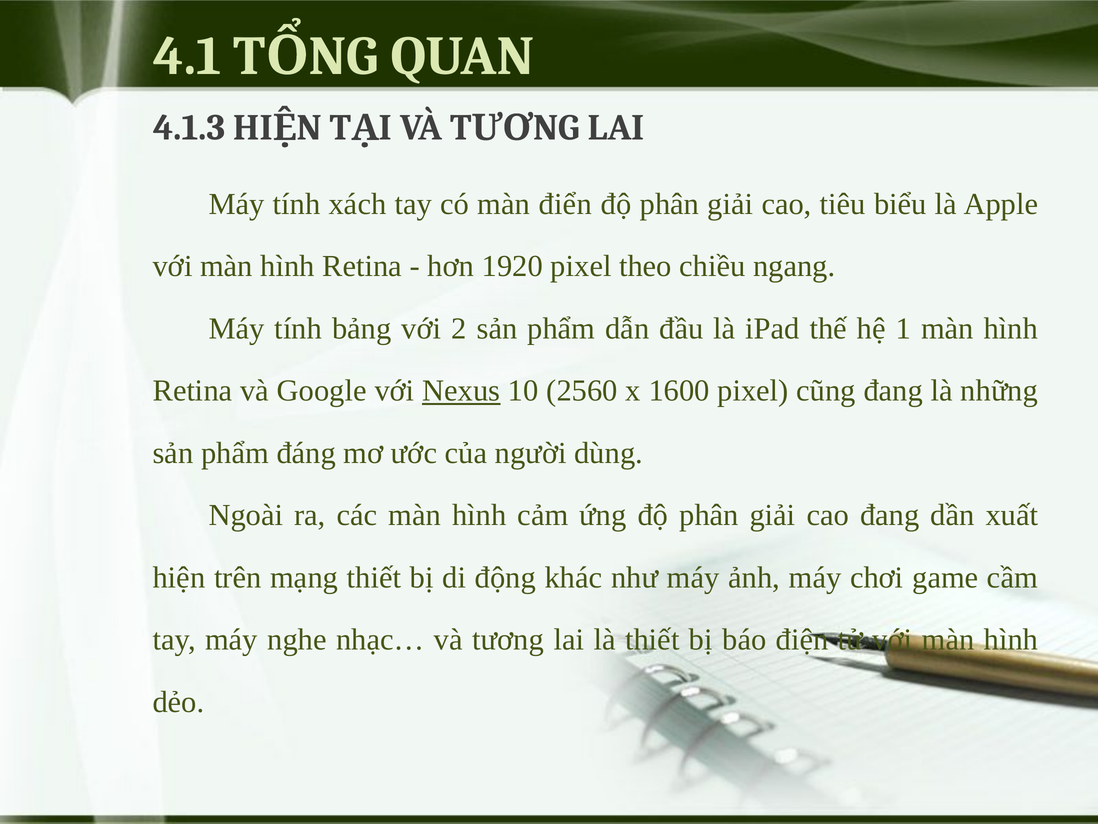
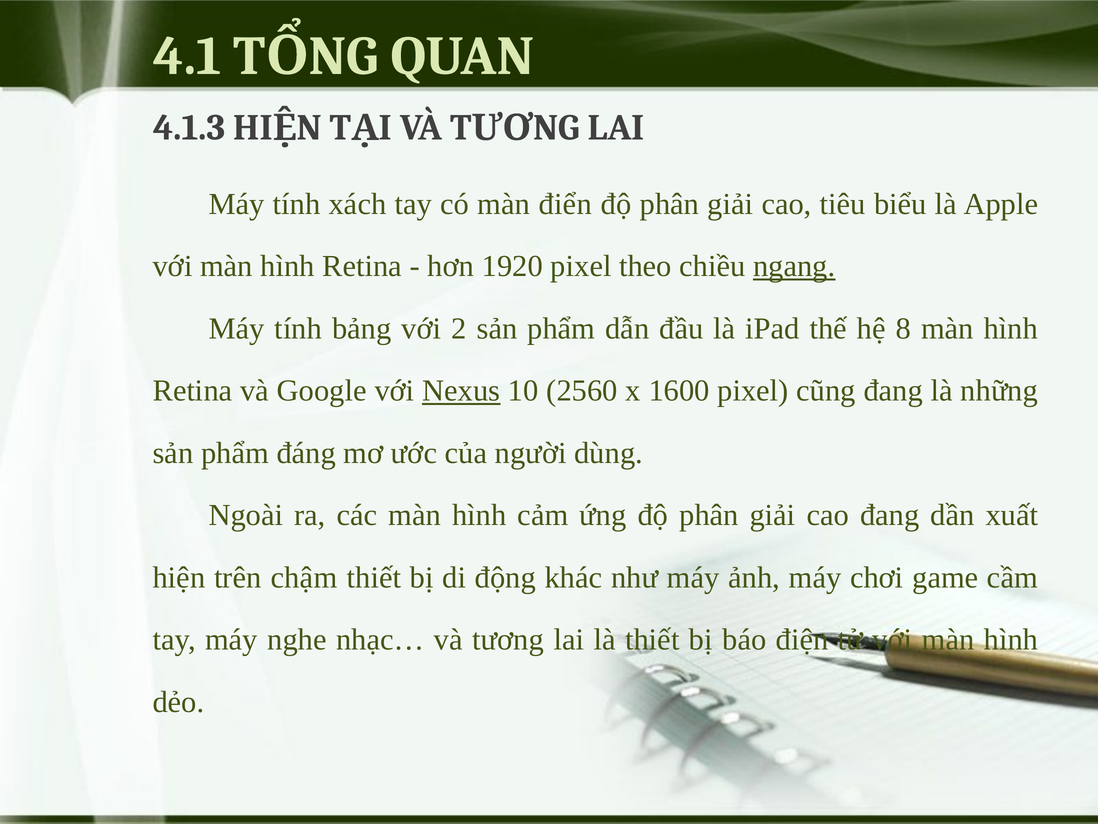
ngang underline: none -> present
1: 1 -> 8
mạng: mạng -> chậm
